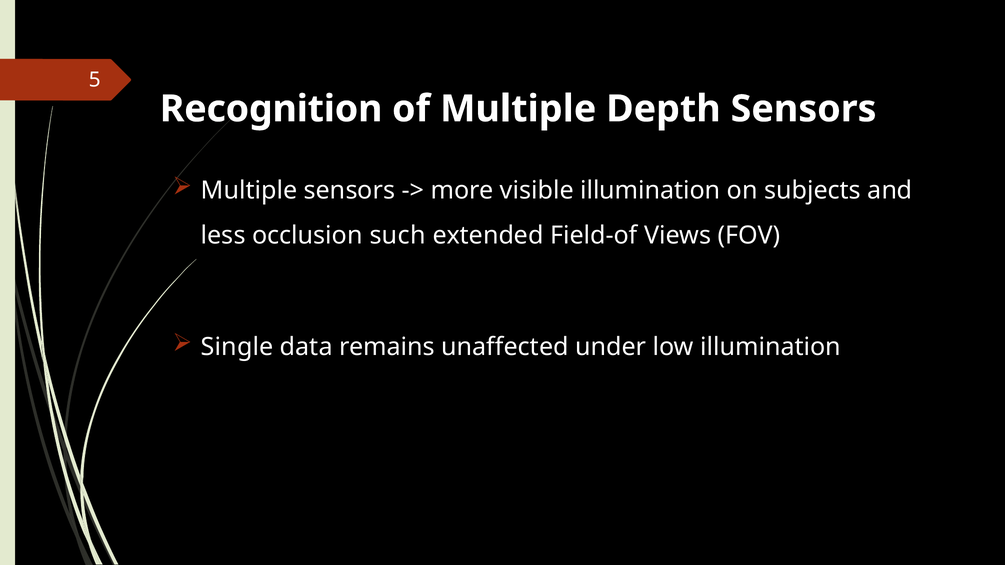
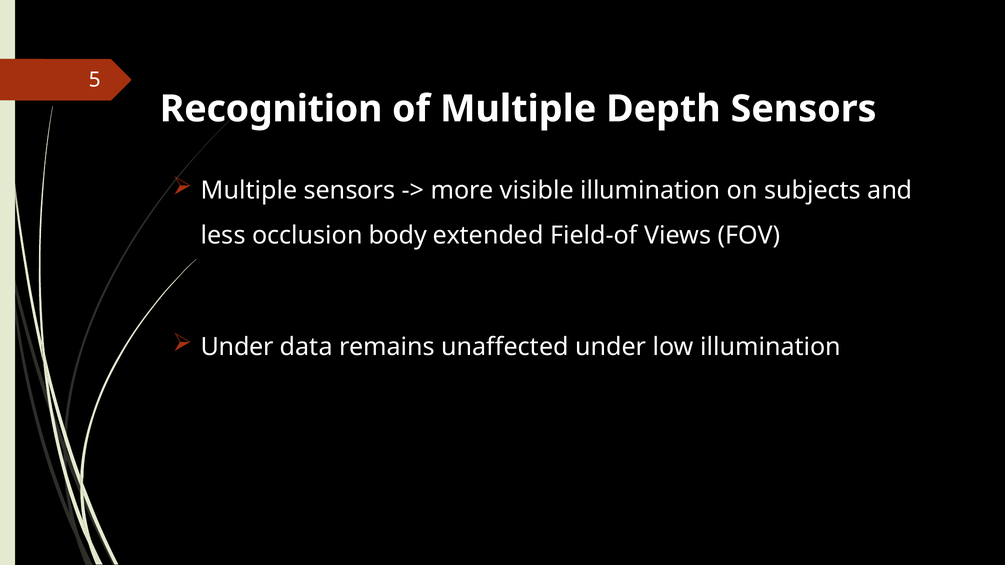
such: such -> body
Single at (237, 347): Single -> Under
